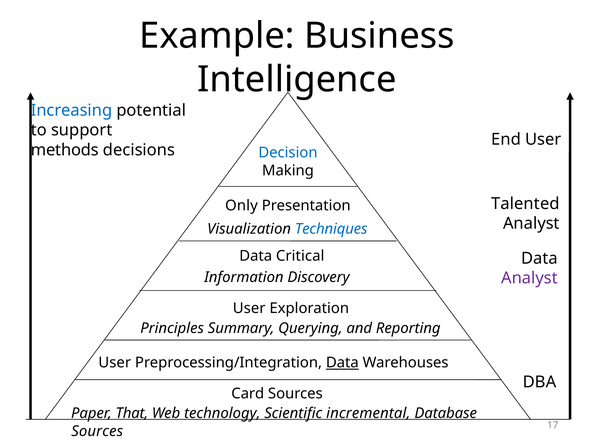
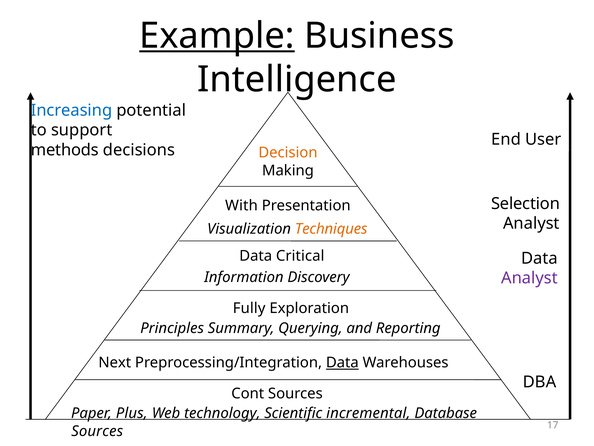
Example underline: none -> present
Decision colour: blue -> orange
Talented: Talented -> Selection
Only: Only -> With
Techniques colour: blue -> orange
User at (249, 308): User -> Fully
User at (115, 362): User -> Next
Card: Card -> Cont
That: That -> Plus
